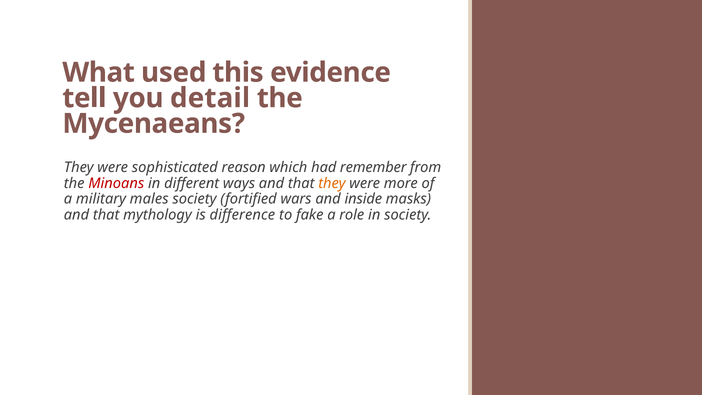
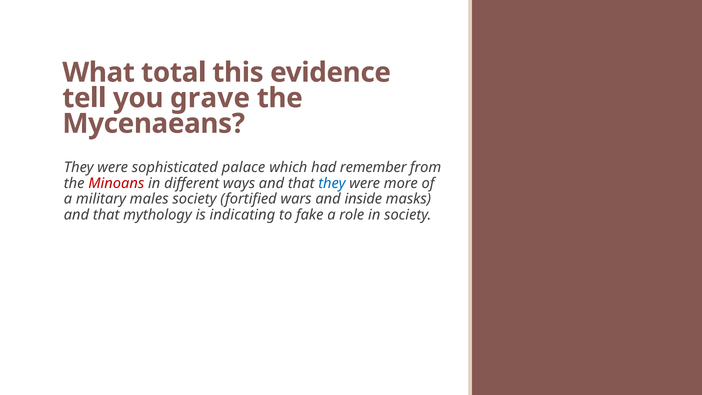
used: used -> total
detail: detail -> grave
reason: reason -> palace
they at (332, 183) colour: orange -> blue
difference: difference -> indicating
